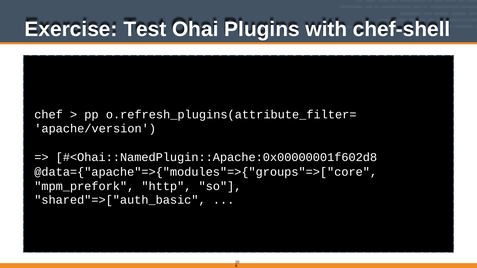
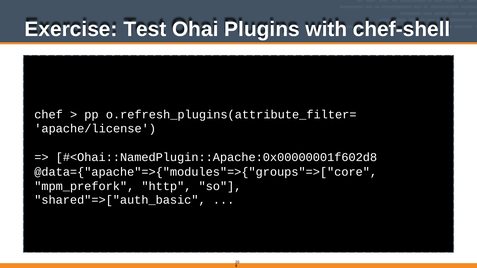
apache/version: apache/version -> apache/license
